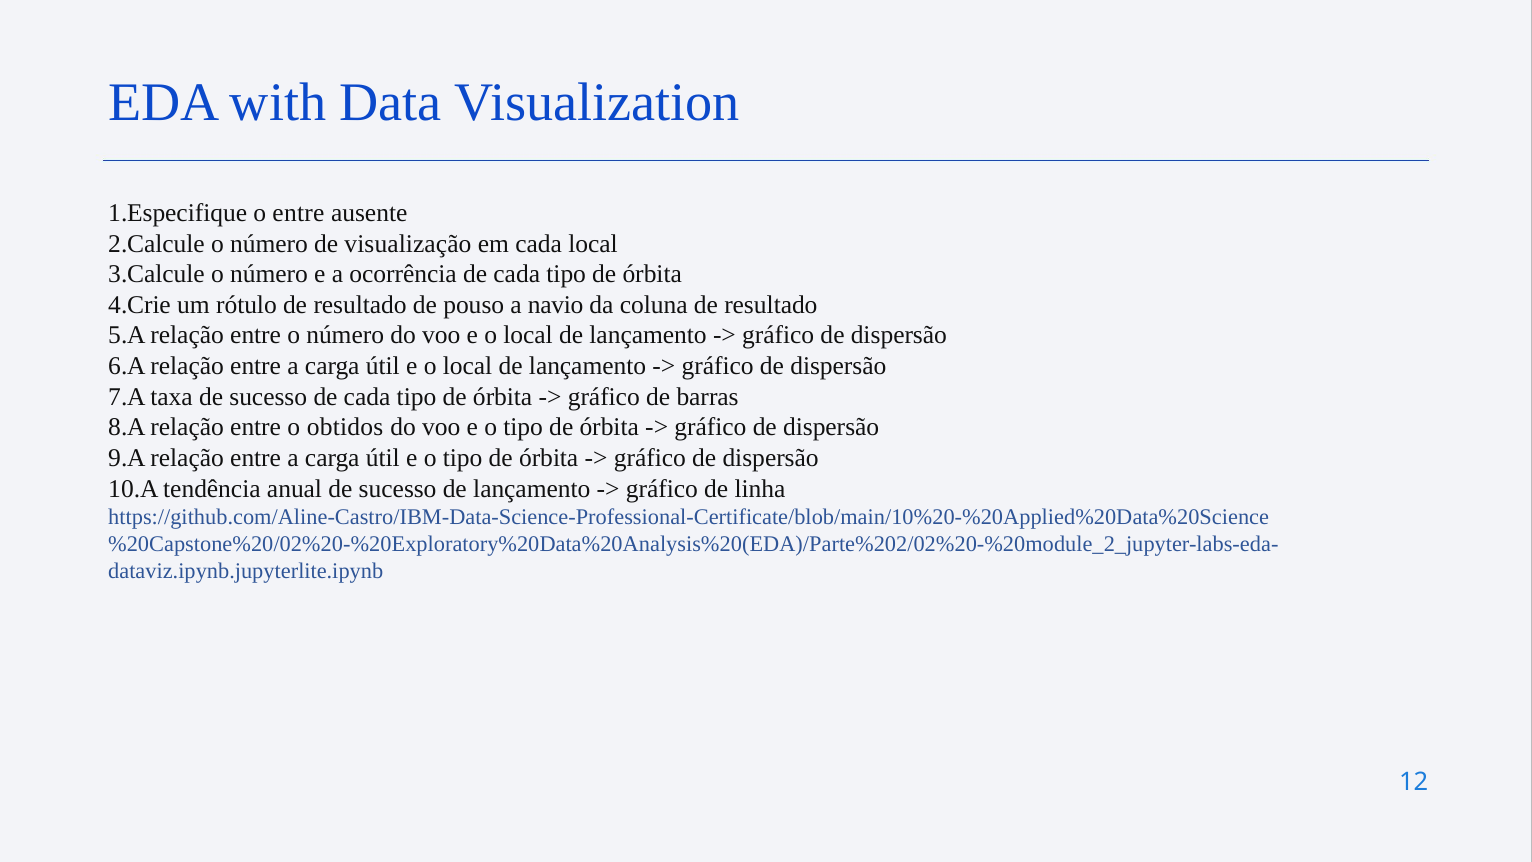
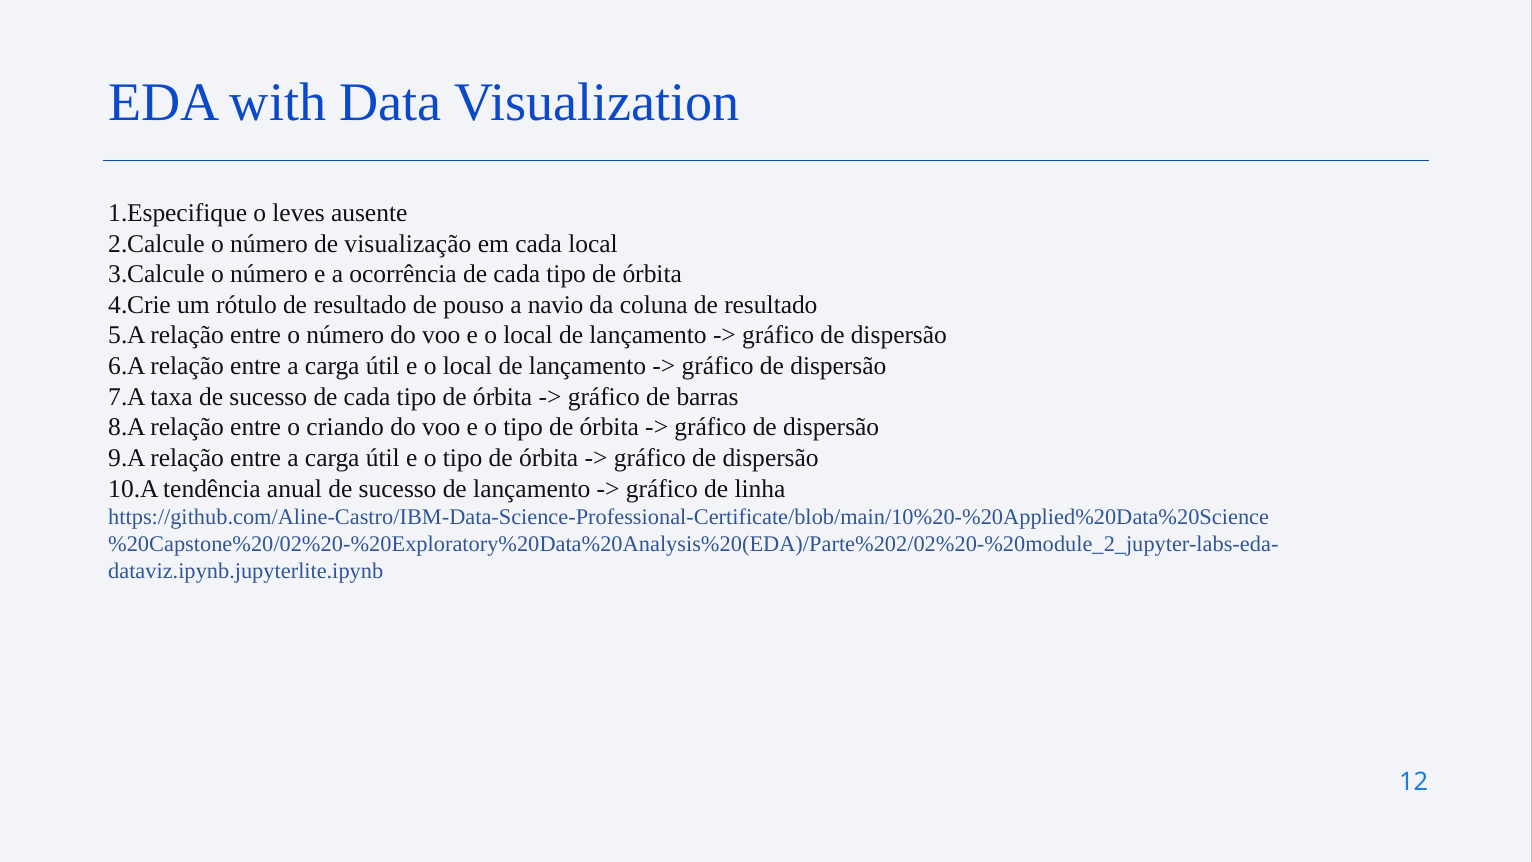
o entre: entre -> leves
obtidos: obtidos -> criando
